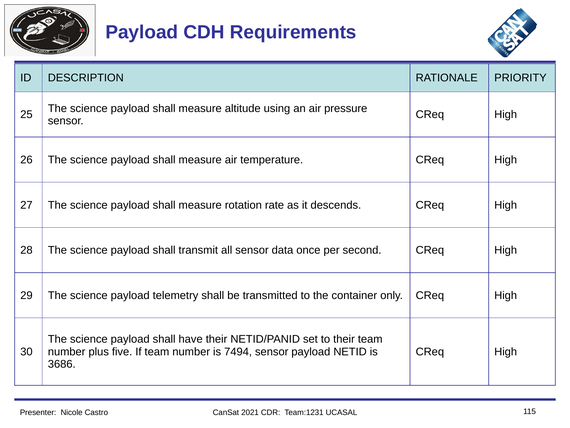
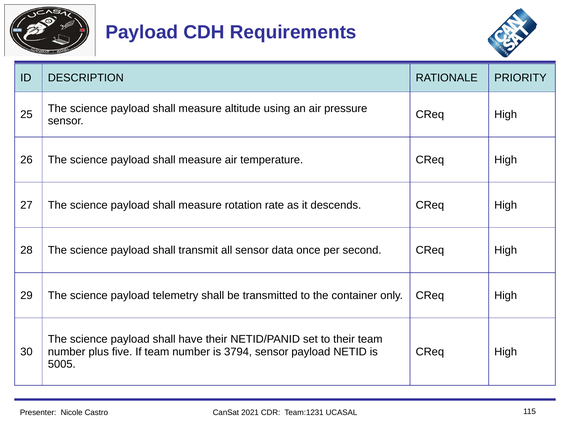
7494: 7494 -> 3794
3686: 3686 -> 5005
